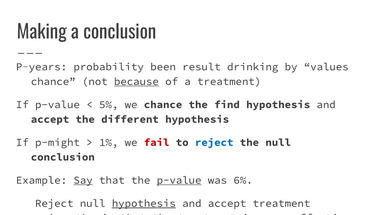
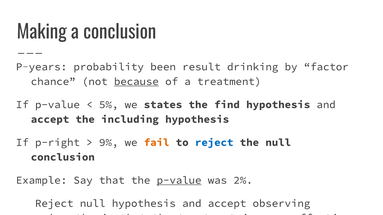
values: values -> factor
we chance: chance -> states
different: different -> including
p-might: p-might -> p-right
1%: 1% -> 9%
fail colour: red -> orange
Say underline: present -> none
6%: 6% -> 2%
hypothesis at (144, 204) underline: present -> none
accept treatment: treatment -> observing
